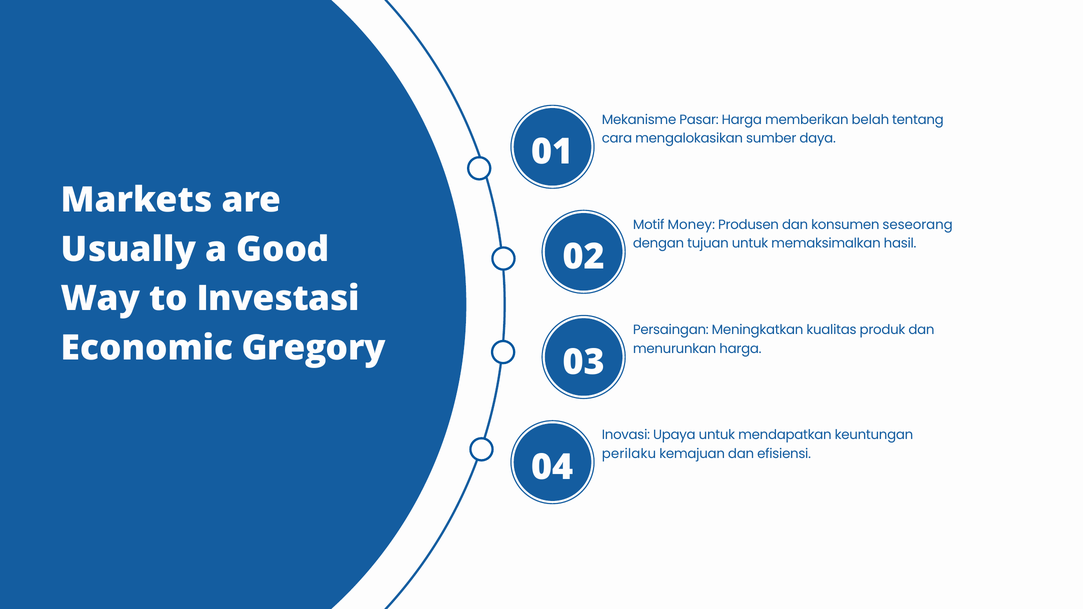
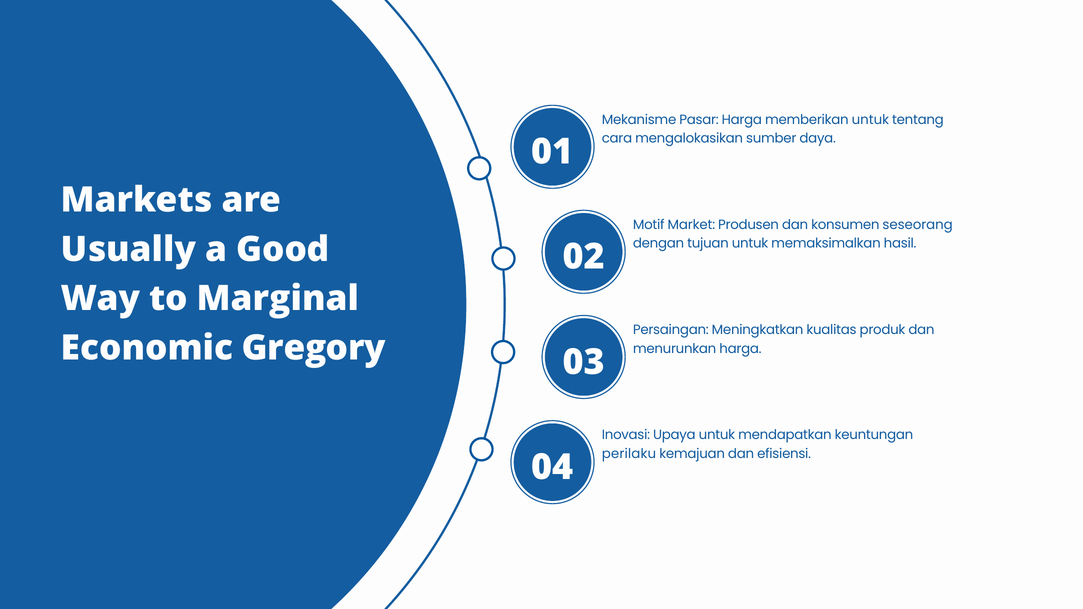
memberikan belah: belah -> untuk
Money: Money -> Market
Investasi: Investasi -> Marginal
